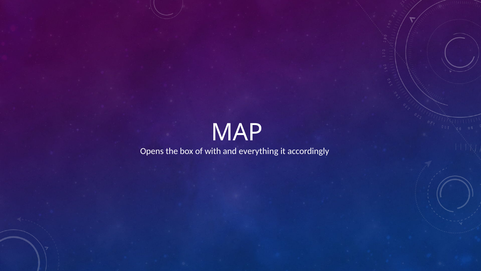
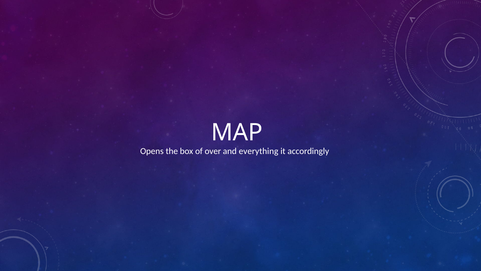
with: with -> over
